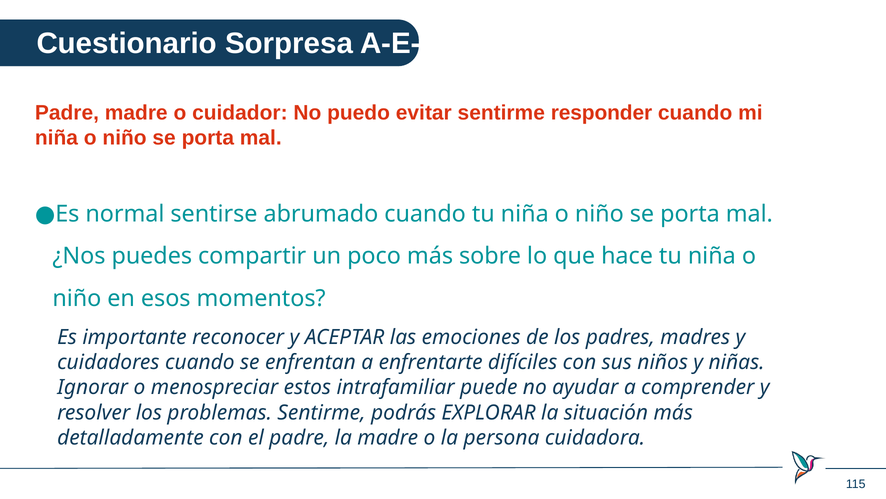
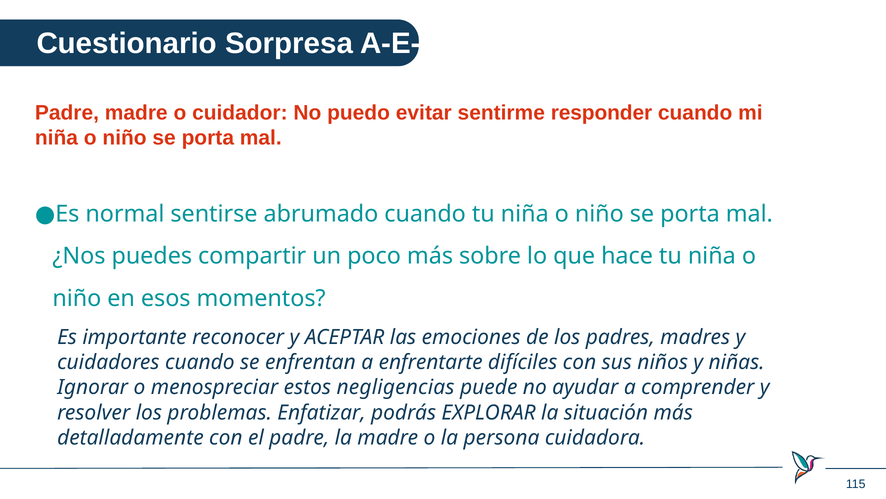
intrafamiliar: intrafamiliar -> negligencias
problemas Sentirme: Sentirme -> Enfatizar
